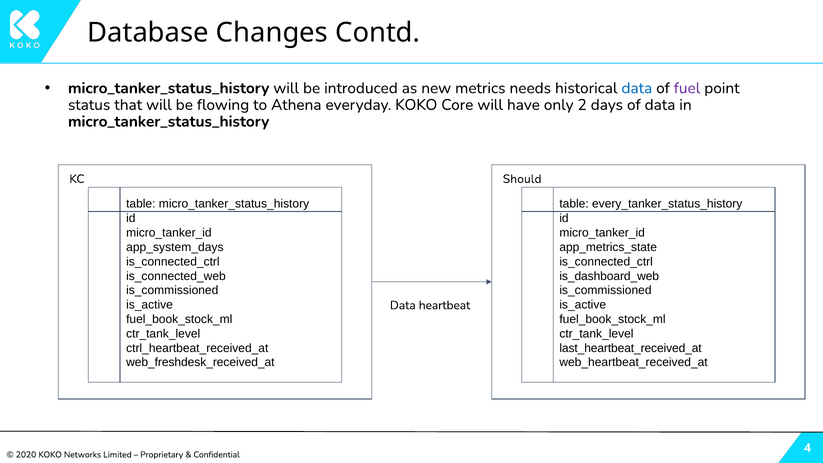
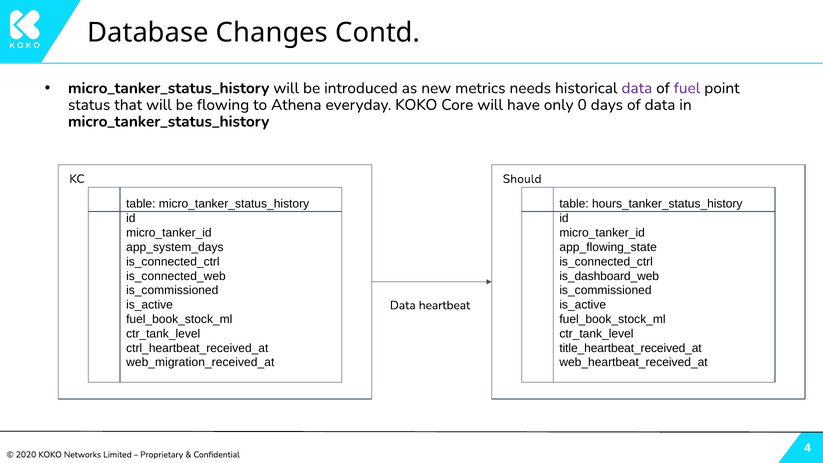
data at (637, 88) colour: blue -> purple
2: 2 -> 0
every_tanker_status_history: every_tanker_status_history -> hours_tanker_status_history
app_metrics_state: app_metrics_state -> app_flowing_state
last_heartbeat_received_at: last_heartbeat_received_at -> title_heartbeat_received_at
web_freshdesk_received_at: web_freshdesk_received_at -> web_migration_received_at
